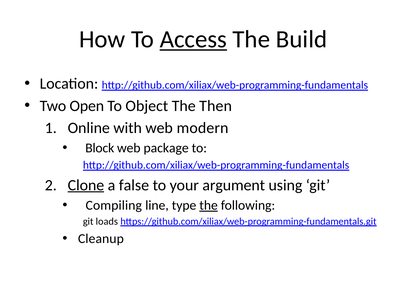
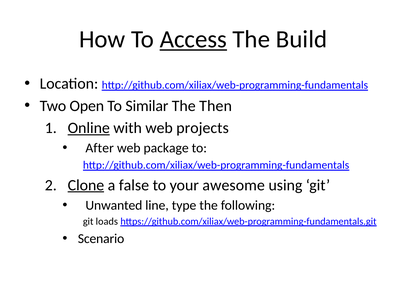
Object: Object -> Similar
Online underline: none -> present
modern: modern -> projects
Block: Block -> After
argument: argument -> awesome
Compiling: Compiling -> Unwanted
the at (209, 205) underline: present -> none
Cleanup: Cleanup -> Scenario
